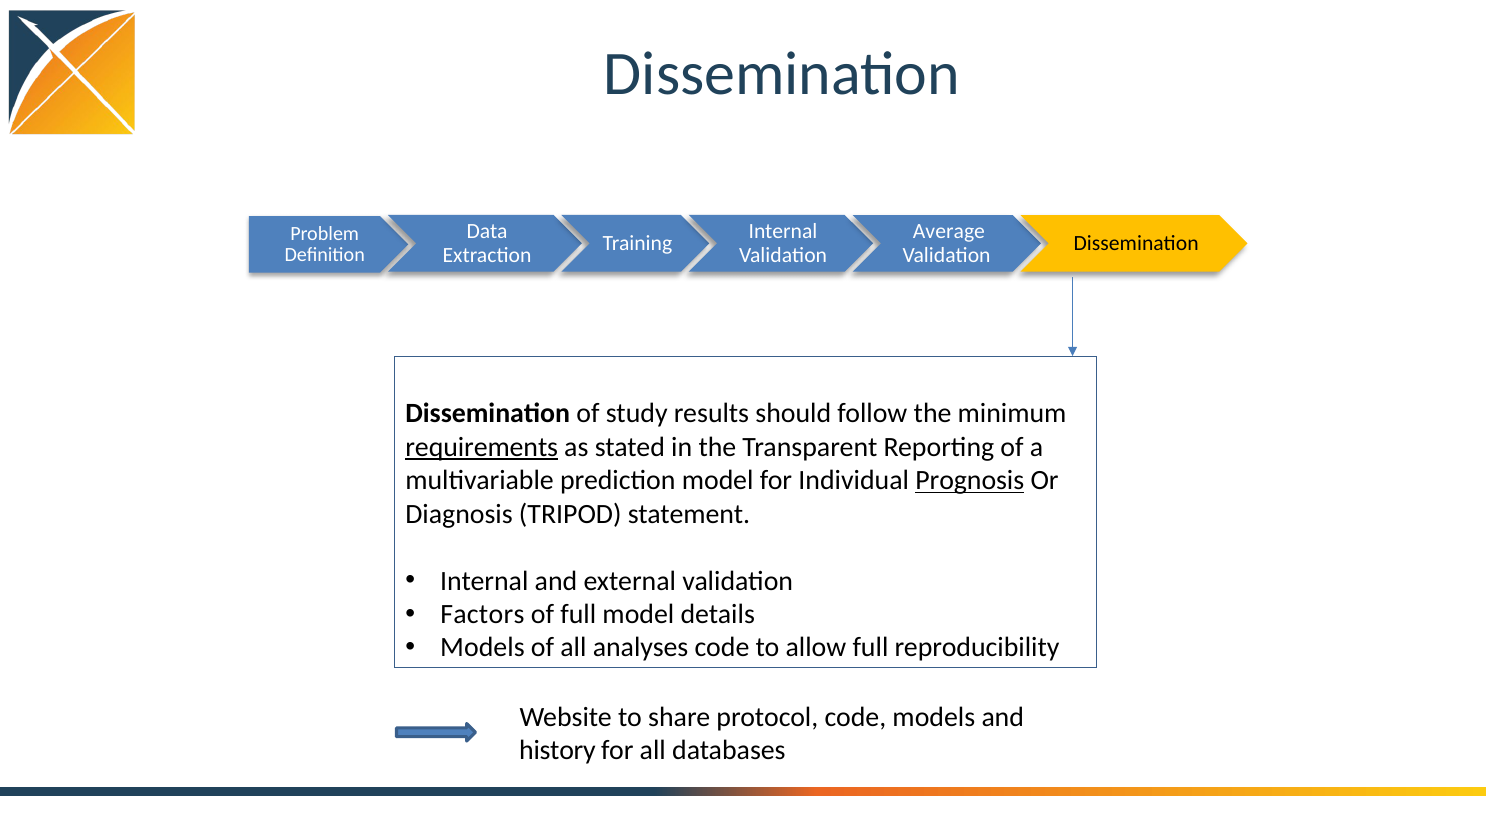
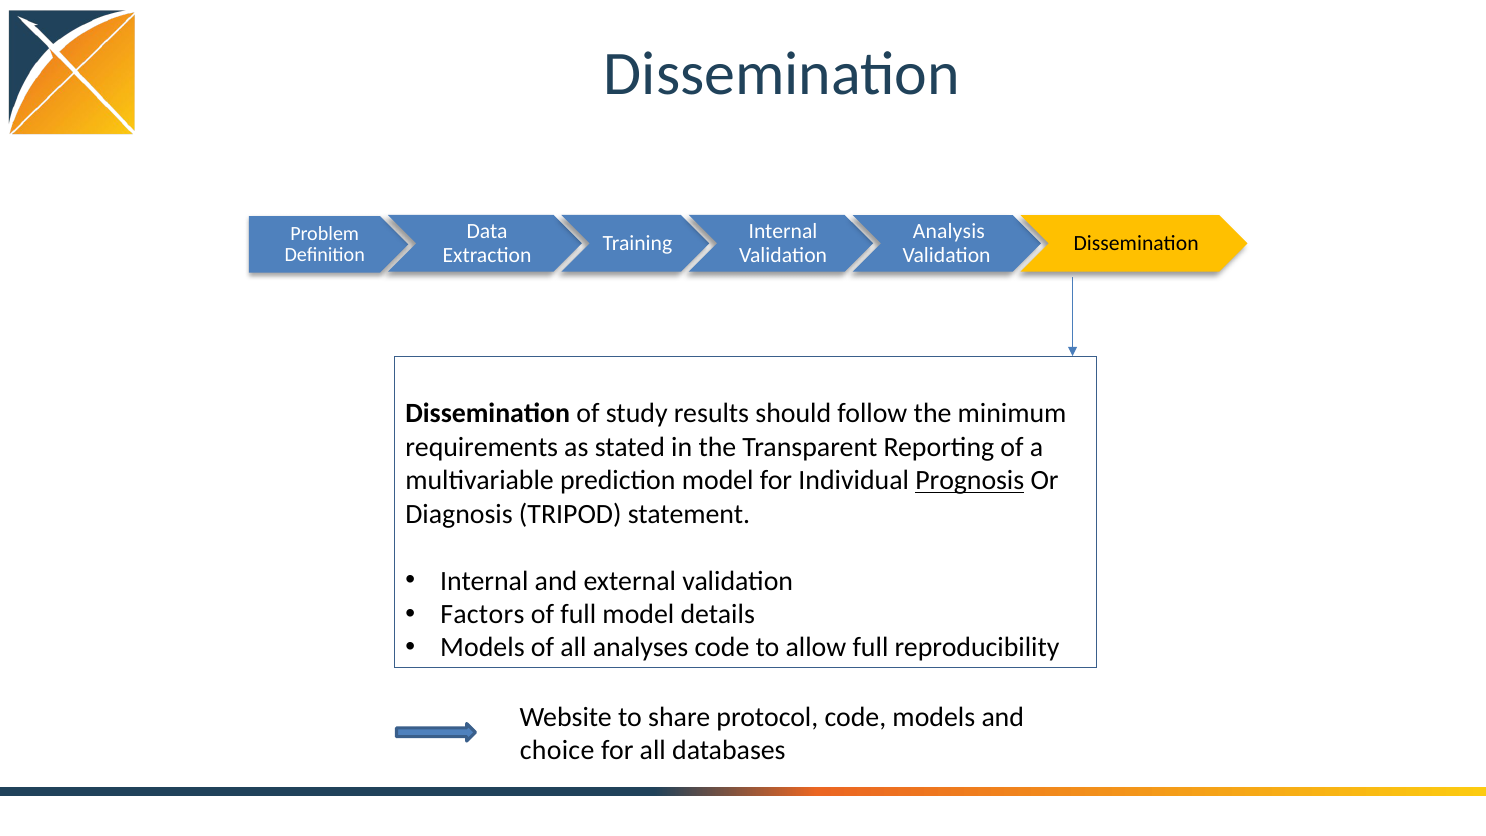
Average: Average -> Analysis
requirements underline: present -> none
history: history -> choice
